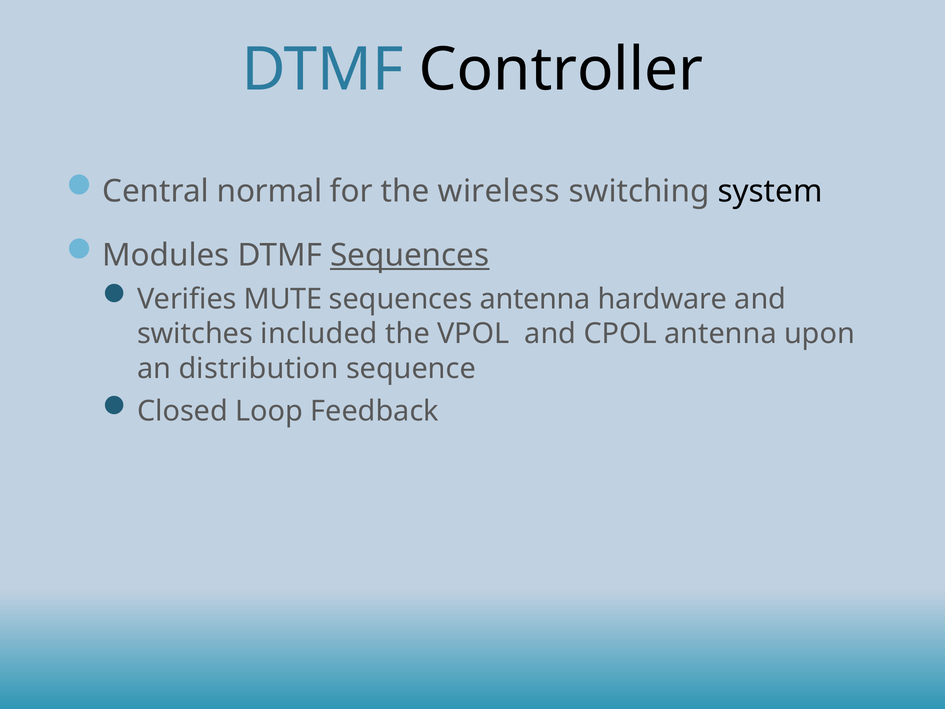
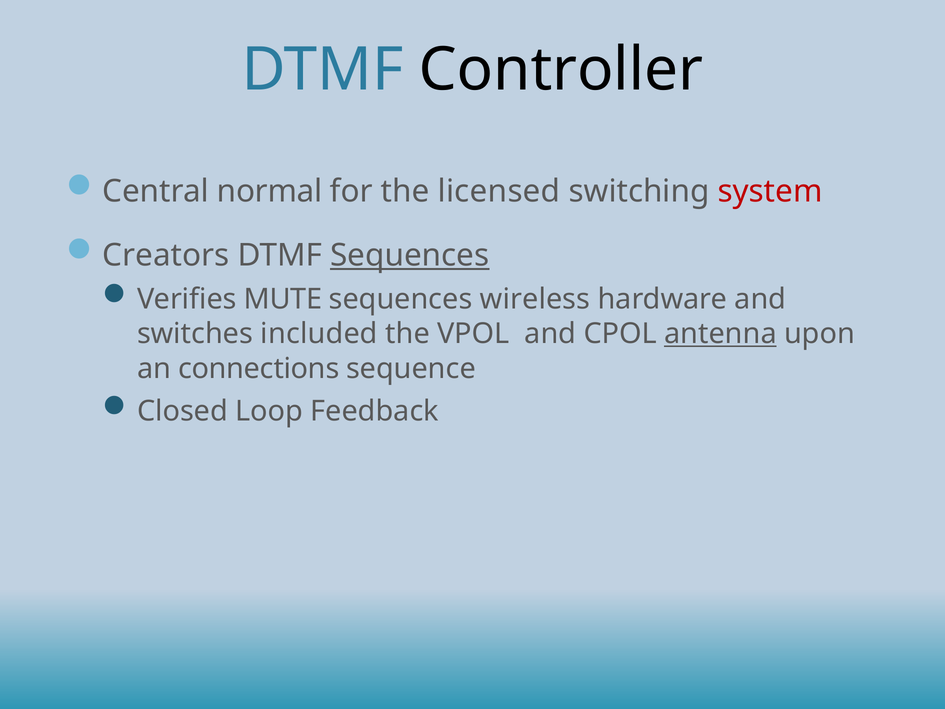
wireless: wireless -> licensed
system colour: black -> red
Modules: Modules -> Creators
sequences antenna: antenna -> wireless
antenna at (720, 334) underline: none -> present
distribution: distribution -> connections
